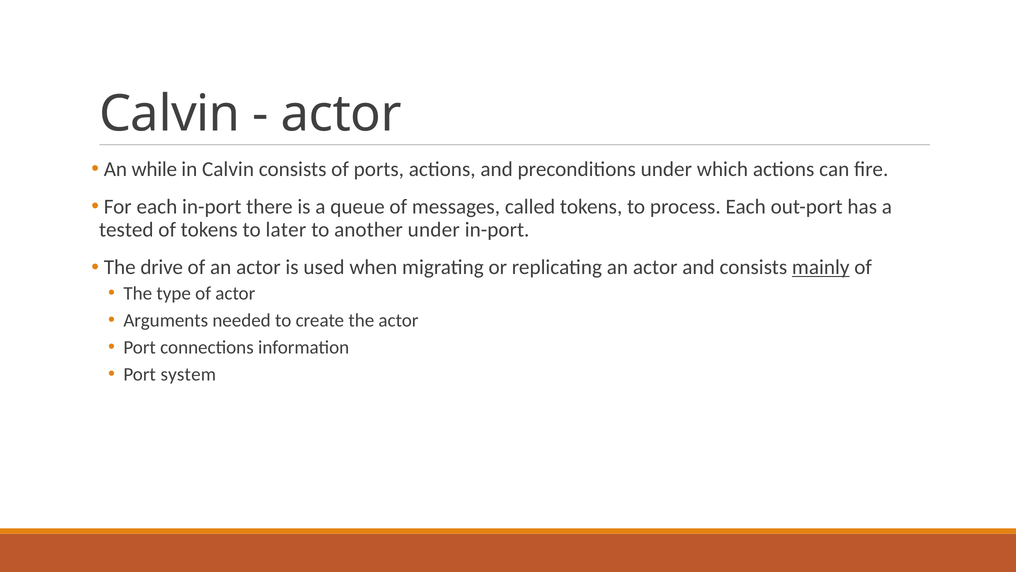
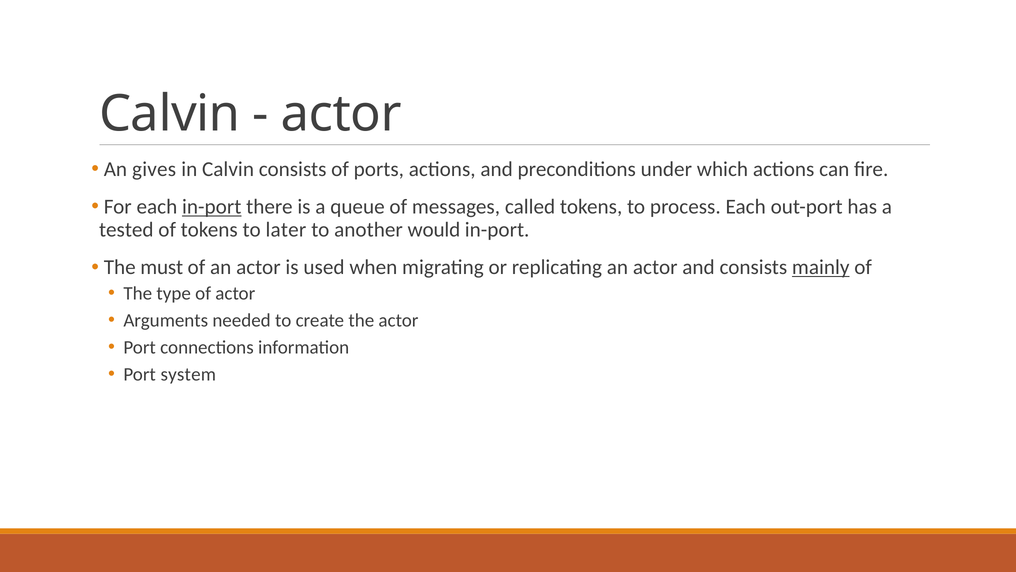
while: while -> gives
in-port at (212, 207) underline: none -> present
another under: under -> would
drive: drive -> must
